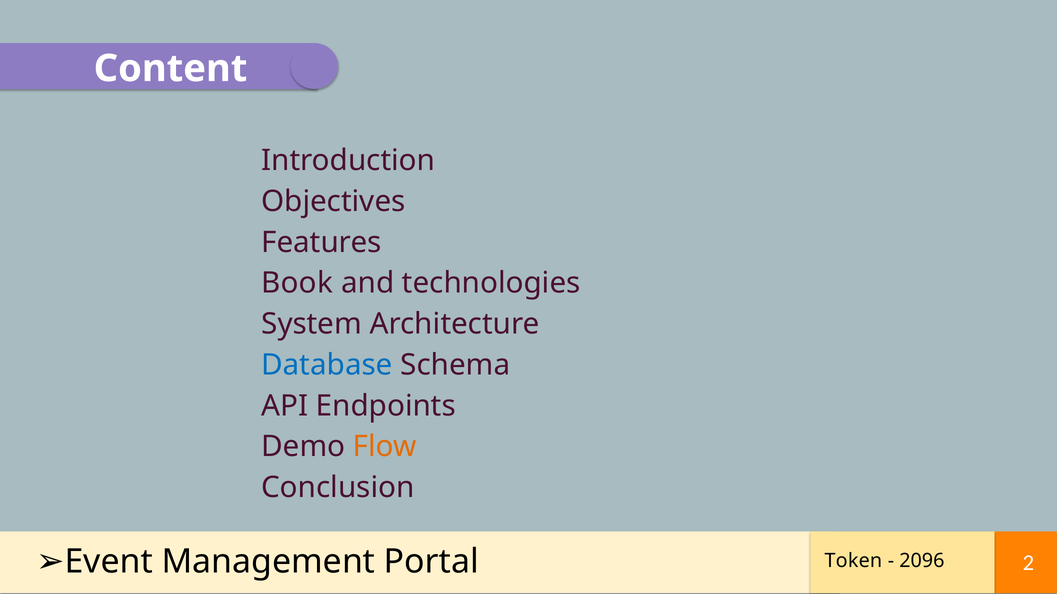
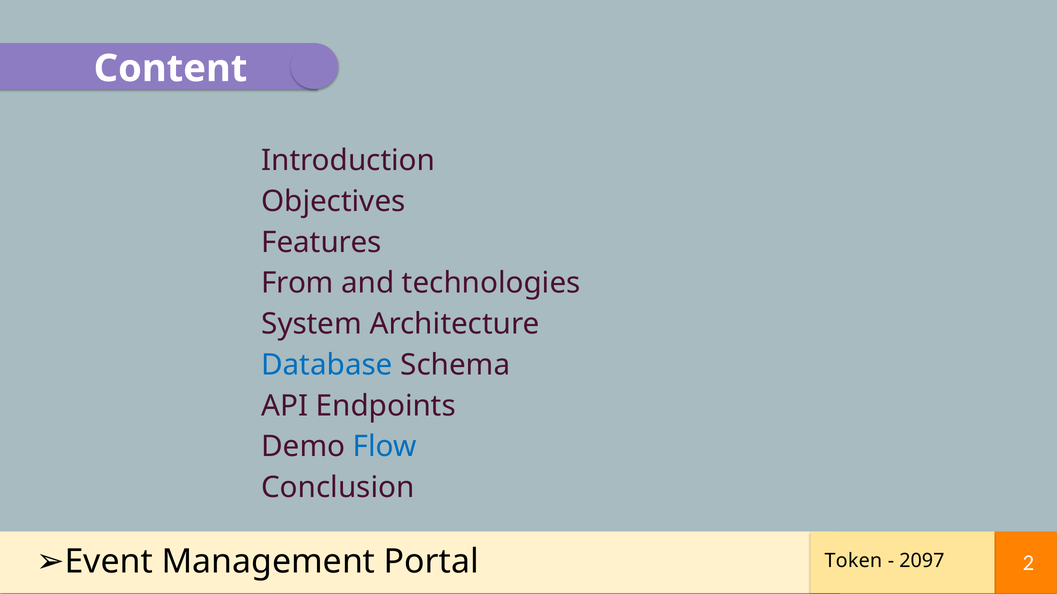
Book: Book -> From
Flow colour: orange -> blue
2096: 2096 -> 2097
